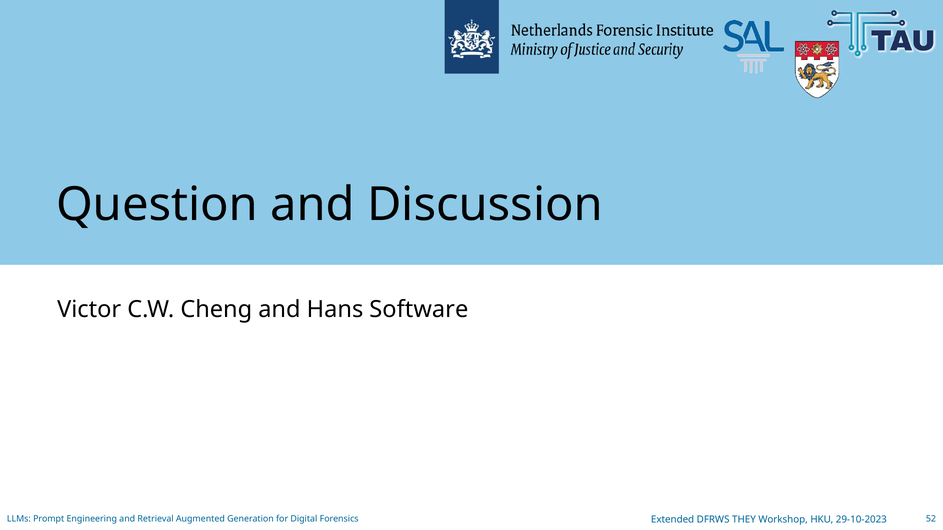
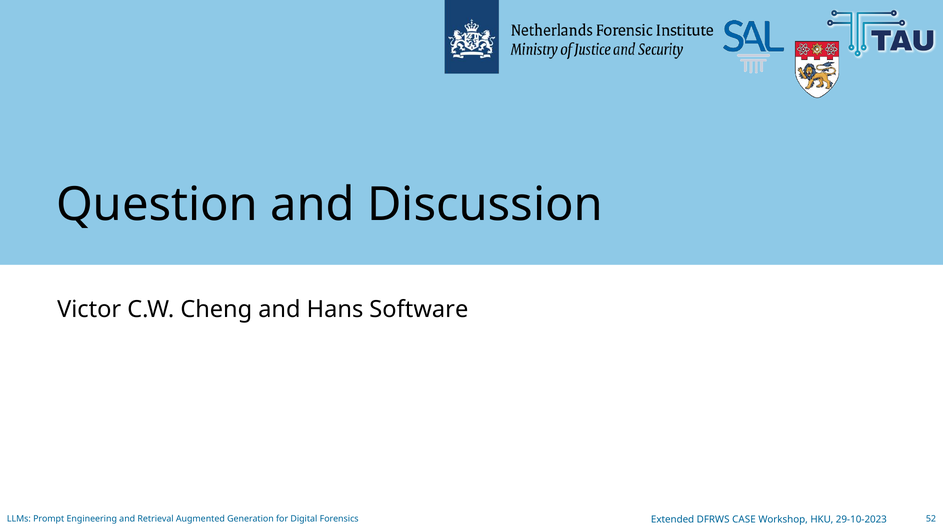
THEY: THEY -> CASE
